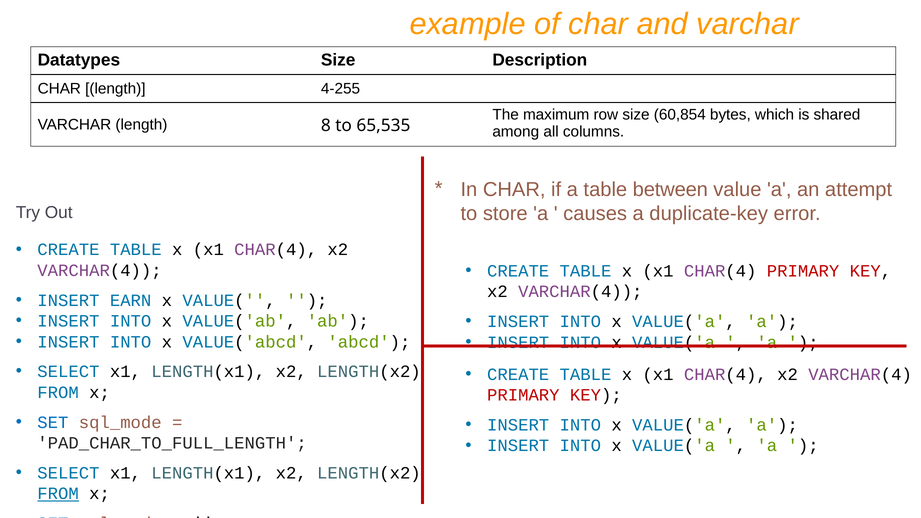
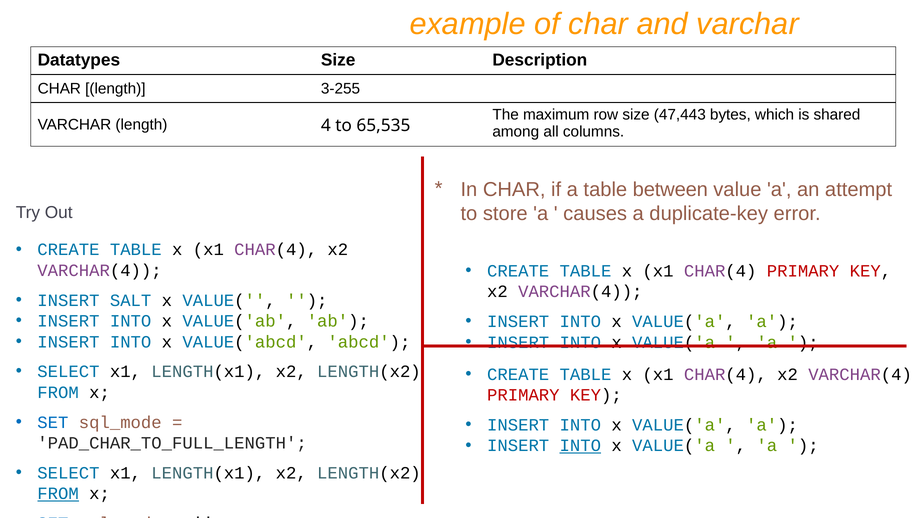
4-255: 4-255 -> 3-255
60,854: 60,854 -> 47,443
8: 8 -> 4
EARN: EARN -> SALT
INTO at (580, 446) underline: none -> present
